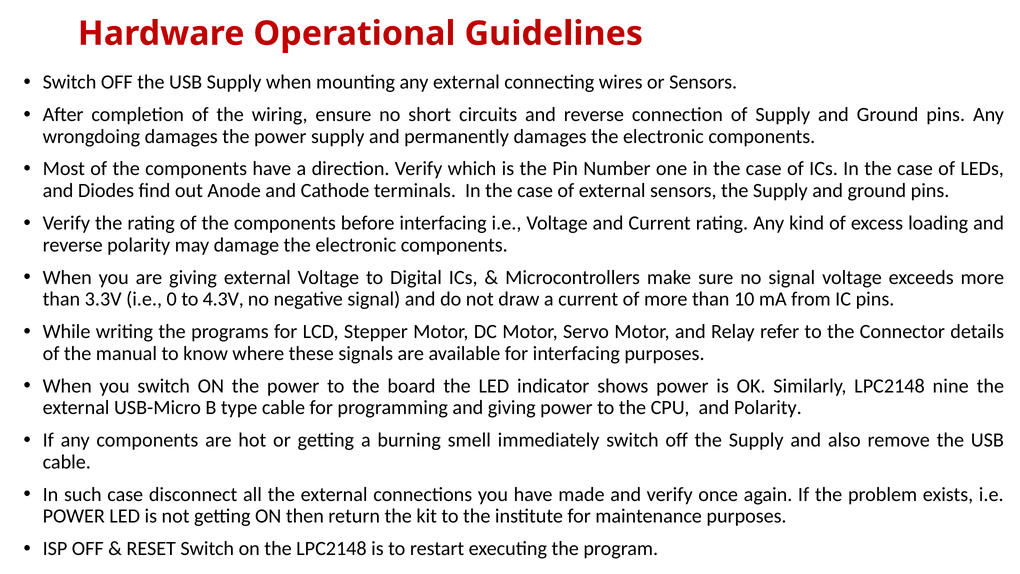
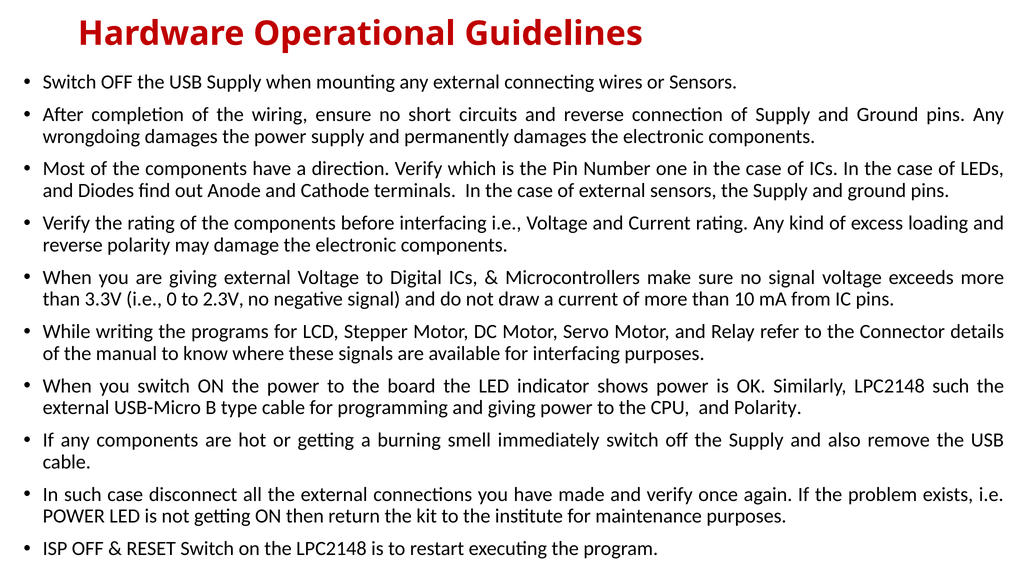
4.3V: 4.3V -> 2.3V
LPC2148 nine: nine -> such
